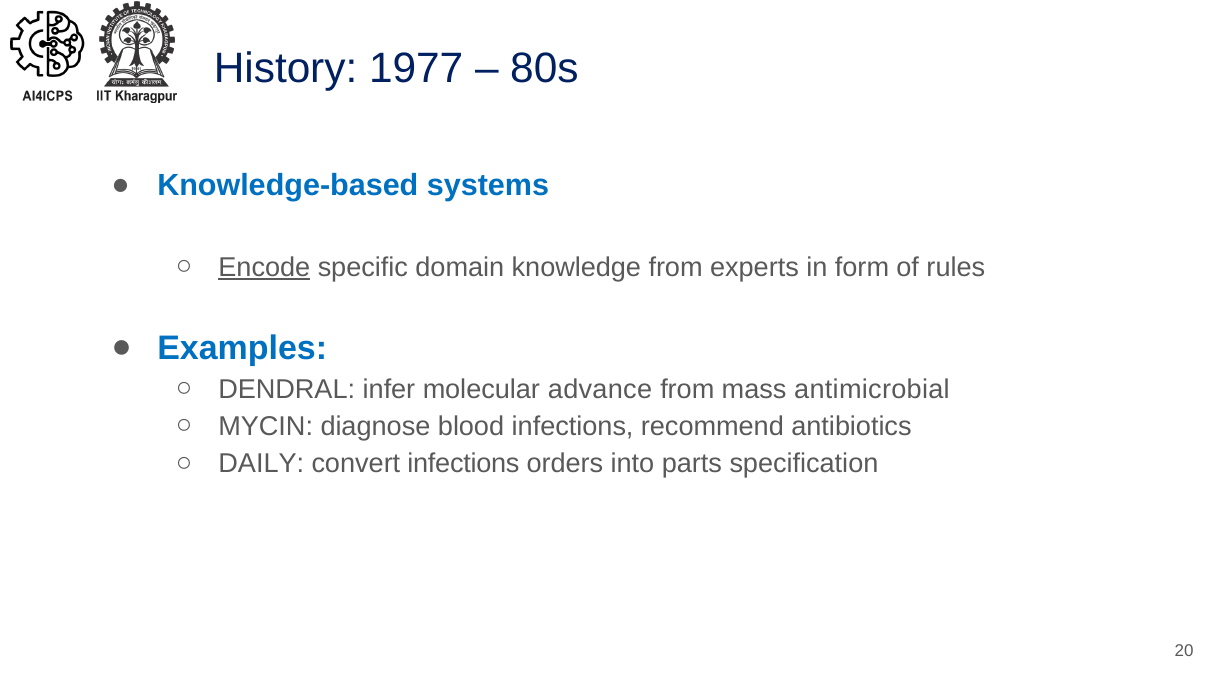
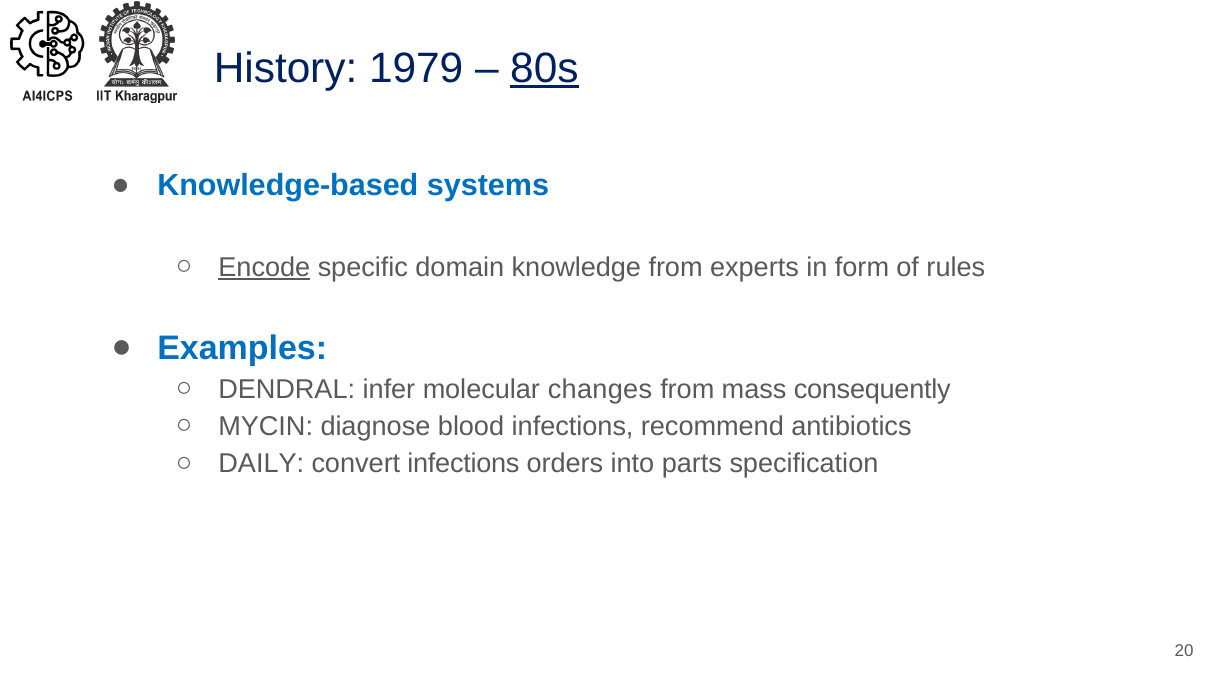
1977: 1977 -> 1979
80s underline: none -> present
advance: advance -> changes
antimicrobial: antimicrobial -> consequently
